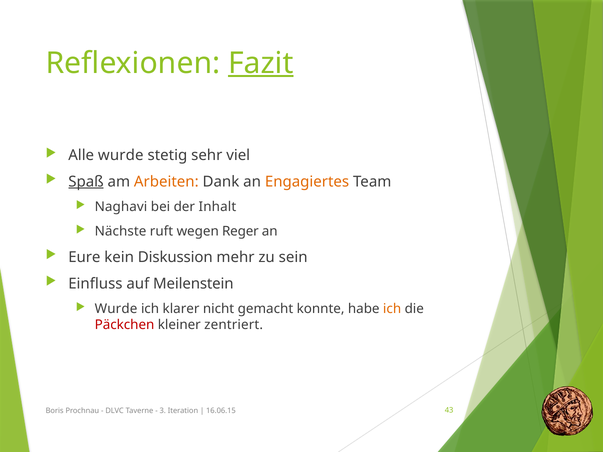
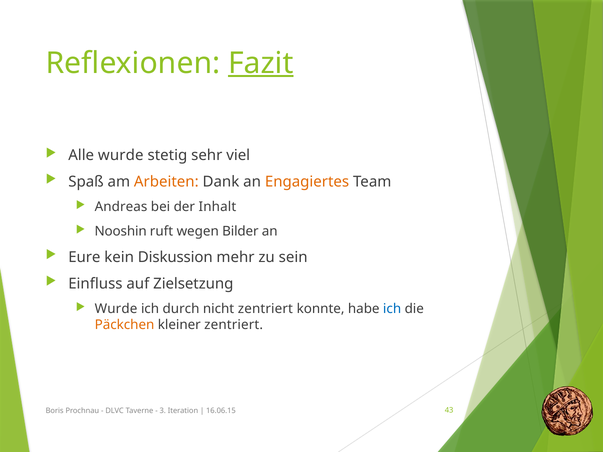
Spaß underline: present -> none
Naghavi: Naghavi -> Andreas
Nächste: Nächste -> Nooshin
Reger: Reger -> Bilder
Meilenstein: Meilenstein -> Zielsetzung
klarer: klarer -> durch
nicht gemacht: gemacht -> zentriert
ich at (392, 309) colour: orange -> blue
Päckchen colour: red -> orange
